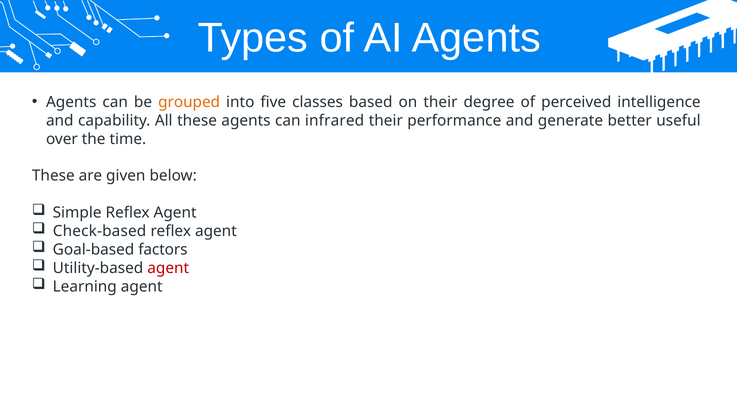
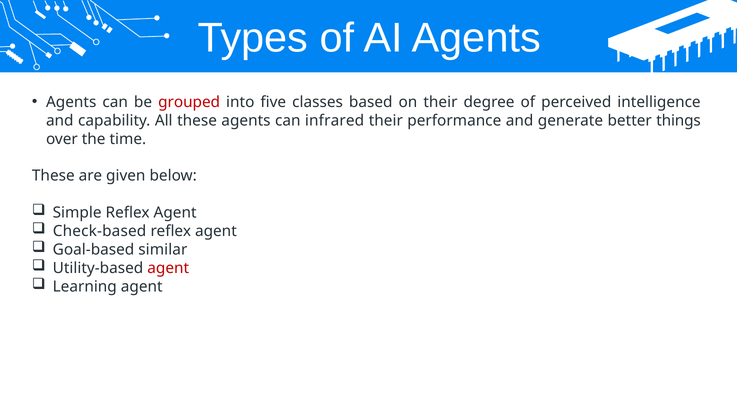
grouped colour: orange -> red
useful: useful -> things
factors: factors -> similar
